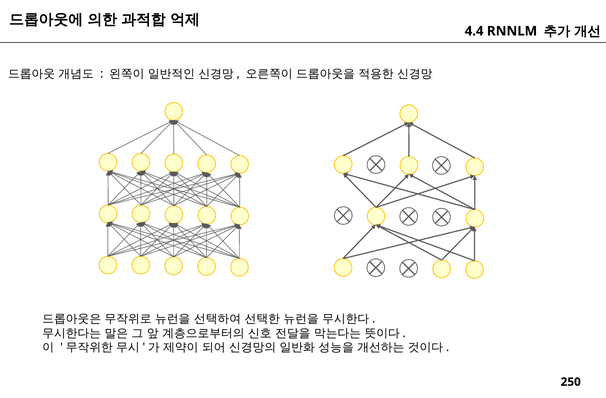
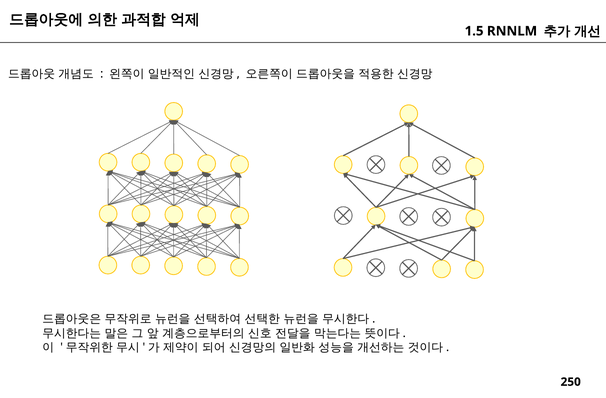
4.4: 4.4 -> 1.5
